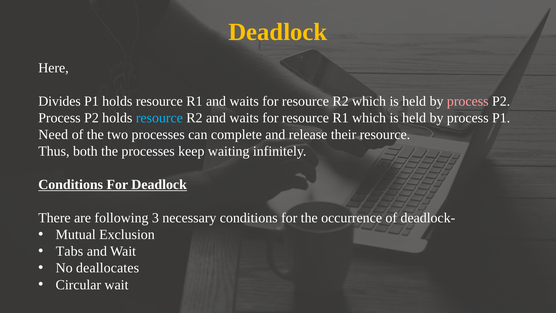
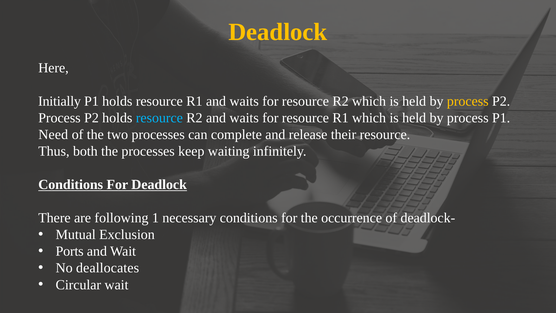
Divides: Divides -> Initially
process at (468, 101) colour: pink -> yellow
3: 3 -> 1
Tabs: Tabs -> Ports
